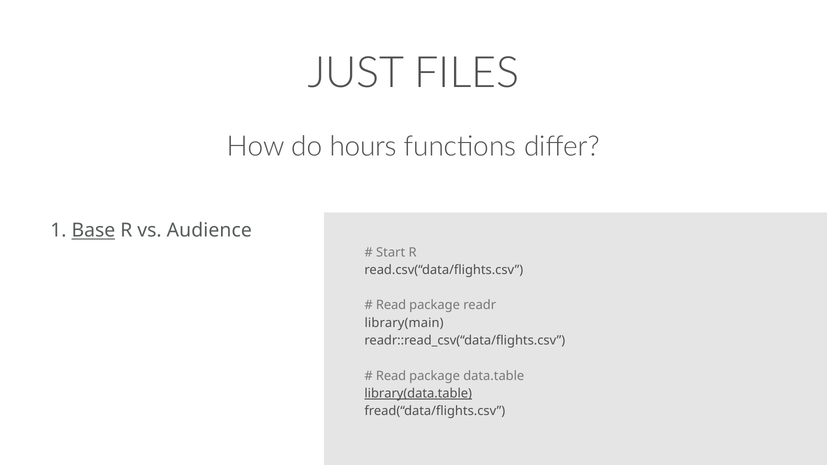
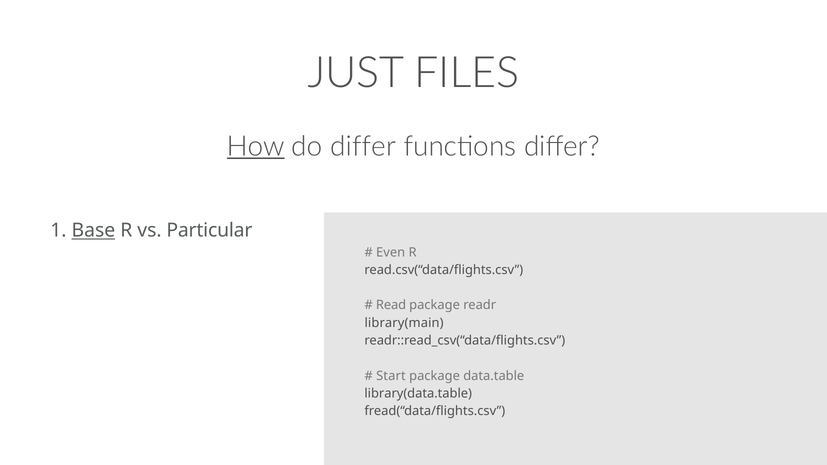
How underline: none -> present
do hours: hours -> differ
Audience: Audience -> Particular
Start: Start -> Even
Read at (391, 376): Read -> Start
library(data.table underline: present -> none
